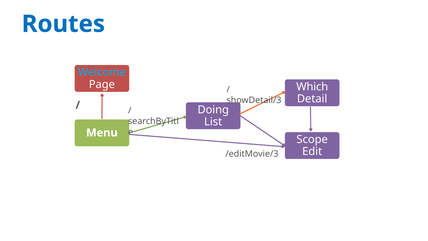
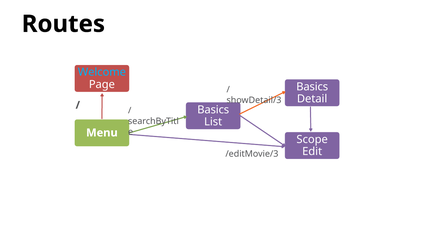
Routes colour: blue -> black
Which at (312, 87): Which -> Basics
Doing at (213, 110): Doing -> Basics
